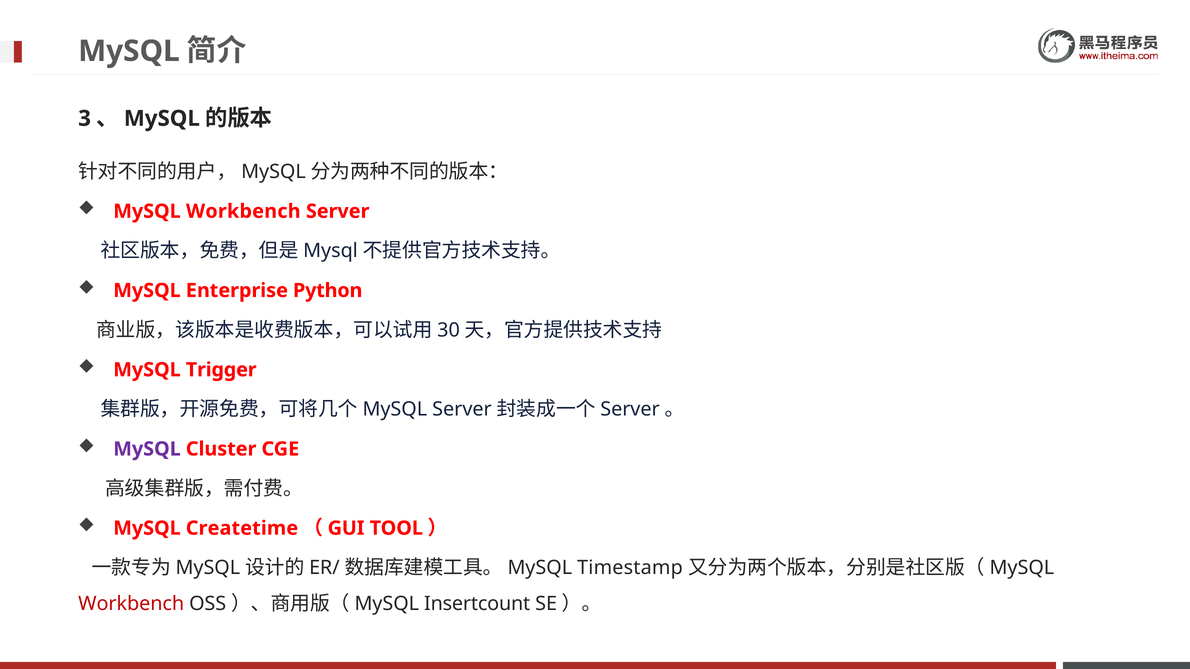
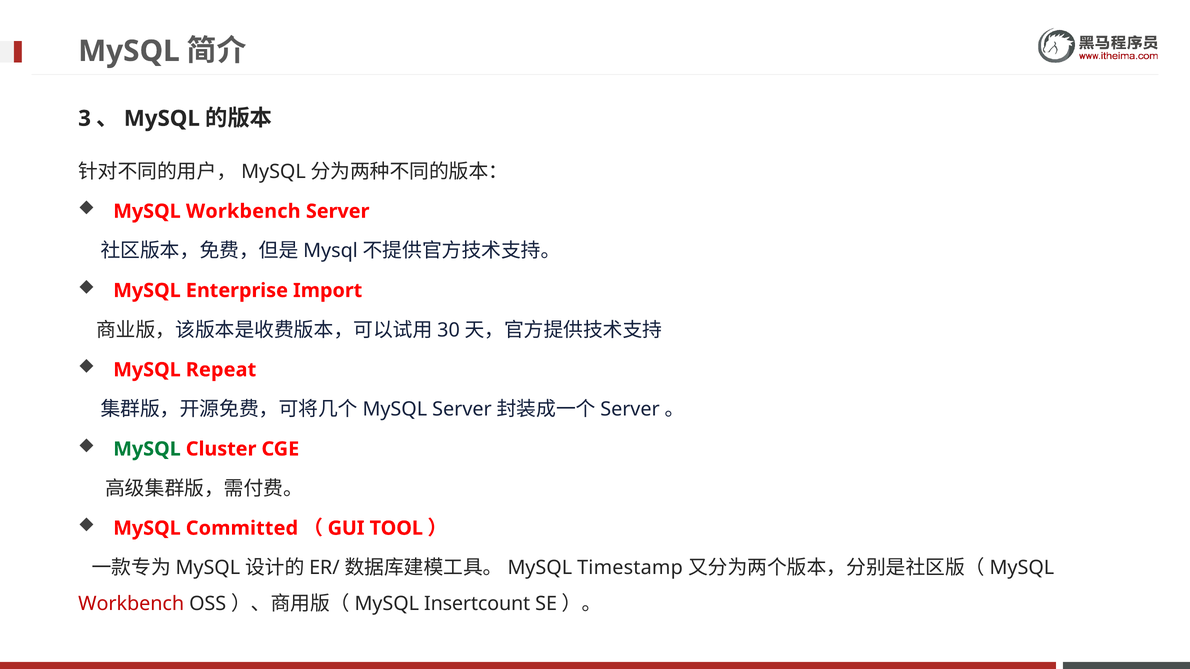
Python: Python -> Import
Trigger: Trigger -> Repeat
MySQL at (147, 449) colour: purple -> green
Createtime: Createtime -> Committed
